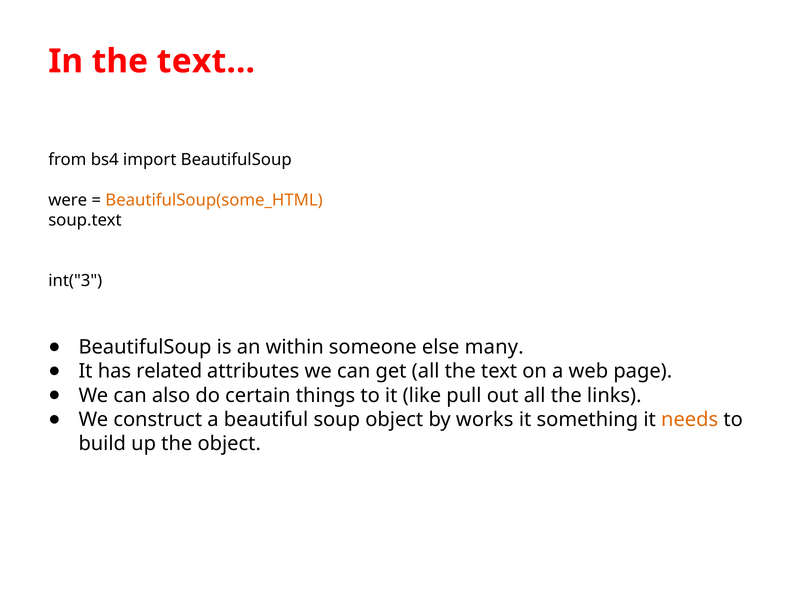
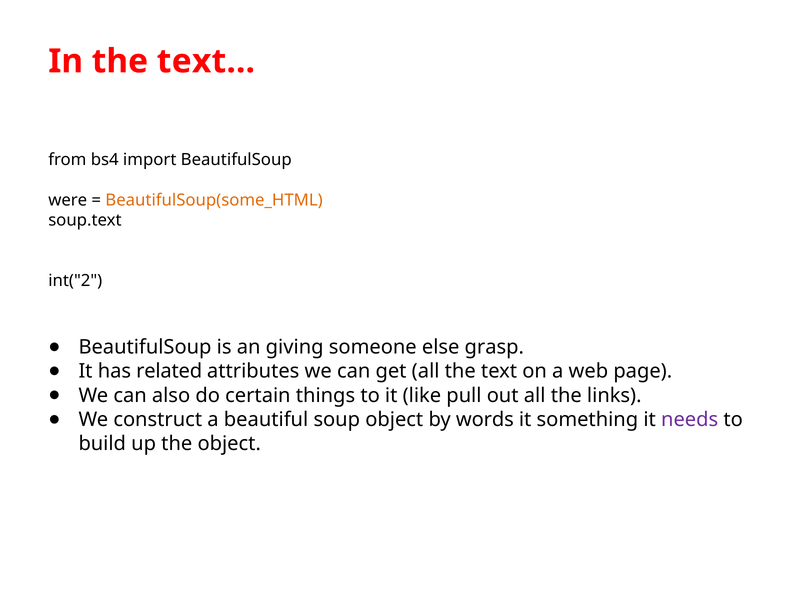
int("3: int("3 -> int("2
within: within -> giving
many: many -> grasp
works: works -> words
needs colour: orange -> purple
